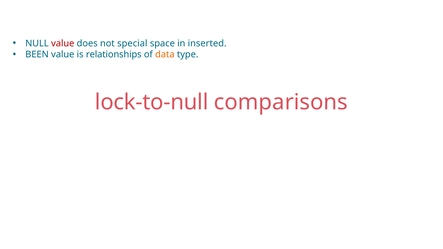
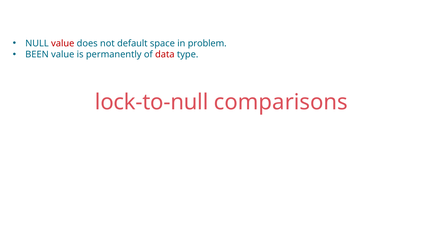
special: special -> default
inserted: inserted -> problem
relationships: relationships -> permanently
data colour: orange -> red
